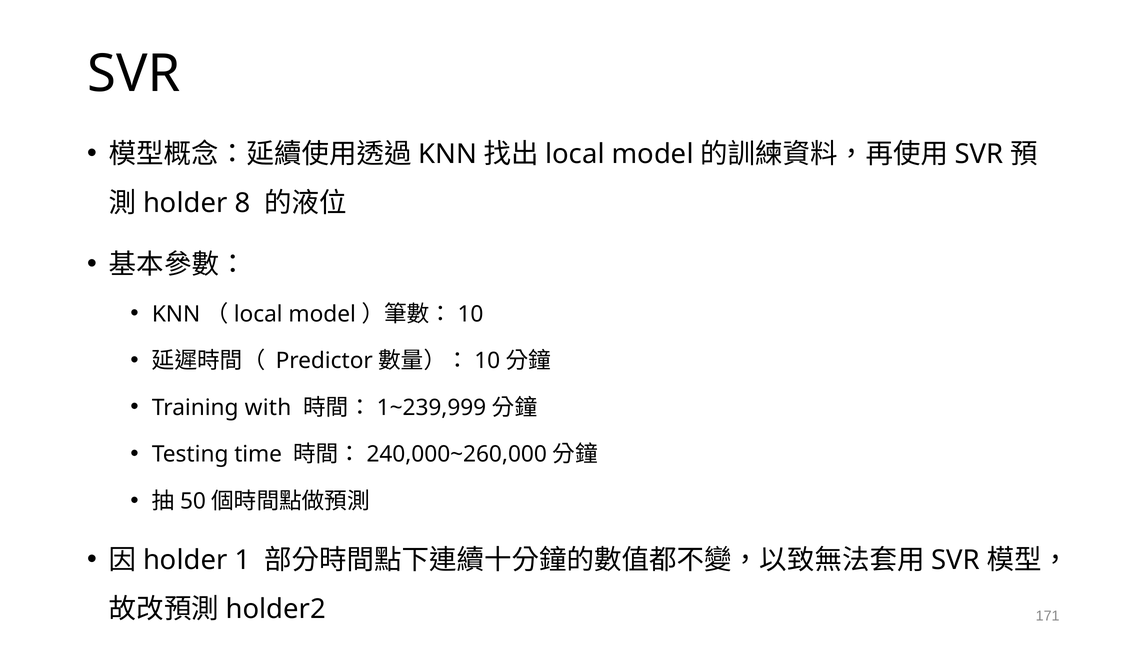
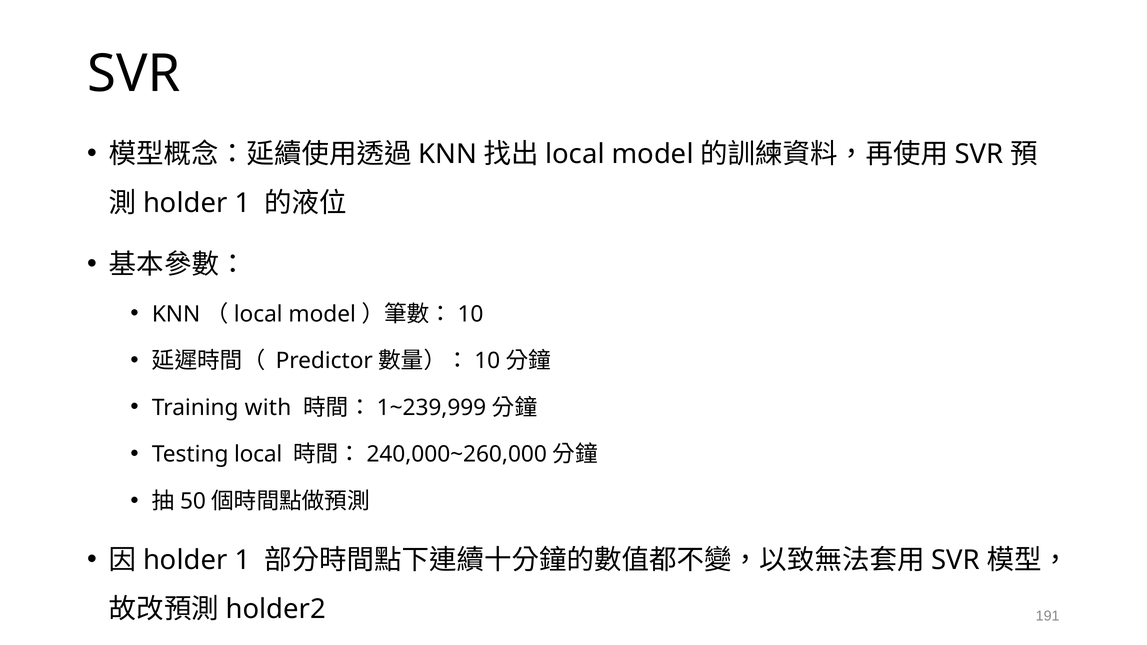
8 at (242, 203): 8 -> 1
Testing time: time -> local
171: 171 -> 191
